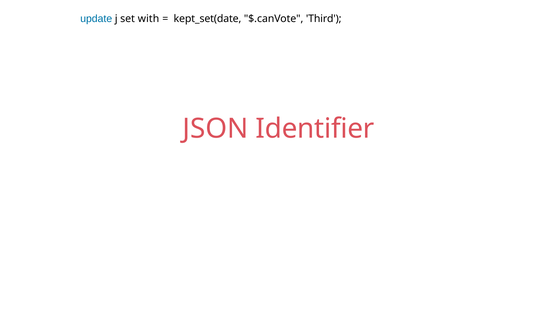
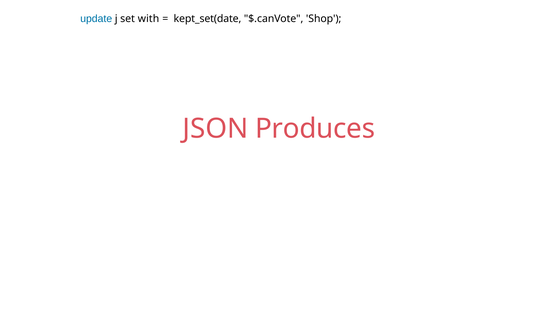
Third: Third -> Shop
Identifier: Identifier -> Produces
